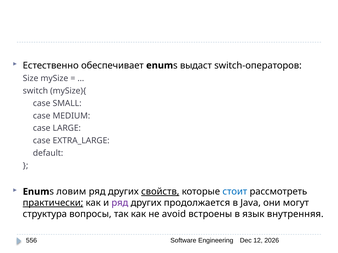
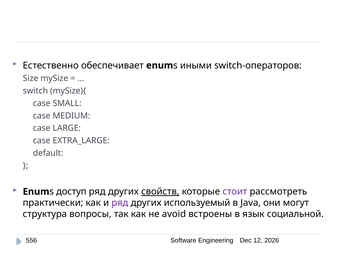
выдаст: выдаст -> иными
ловим: ловим -> доступ
стоит colour: blue -> purple
практически underline: present -> none
продолжается: продолжается -> используемый
внутренняя: внутренняя -> социальной
